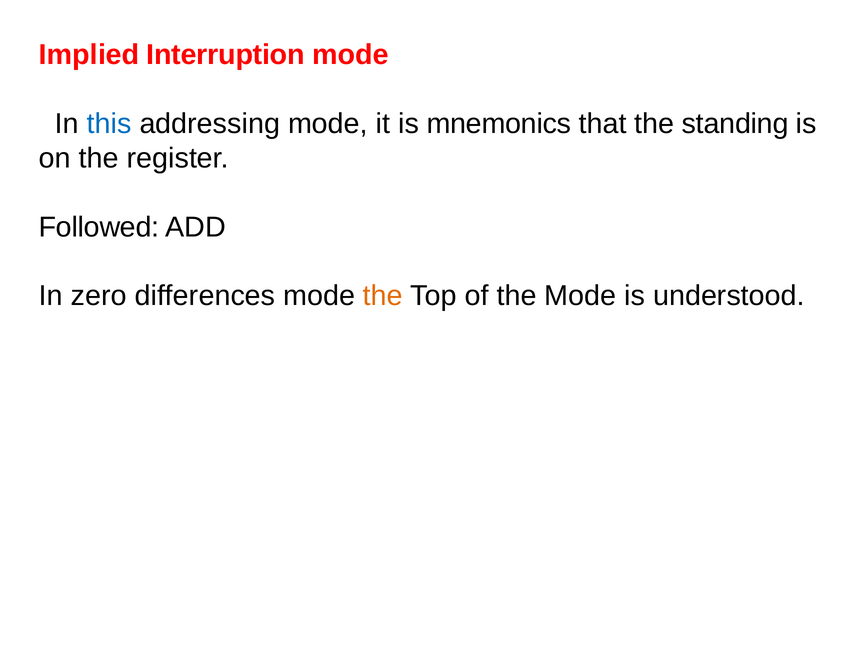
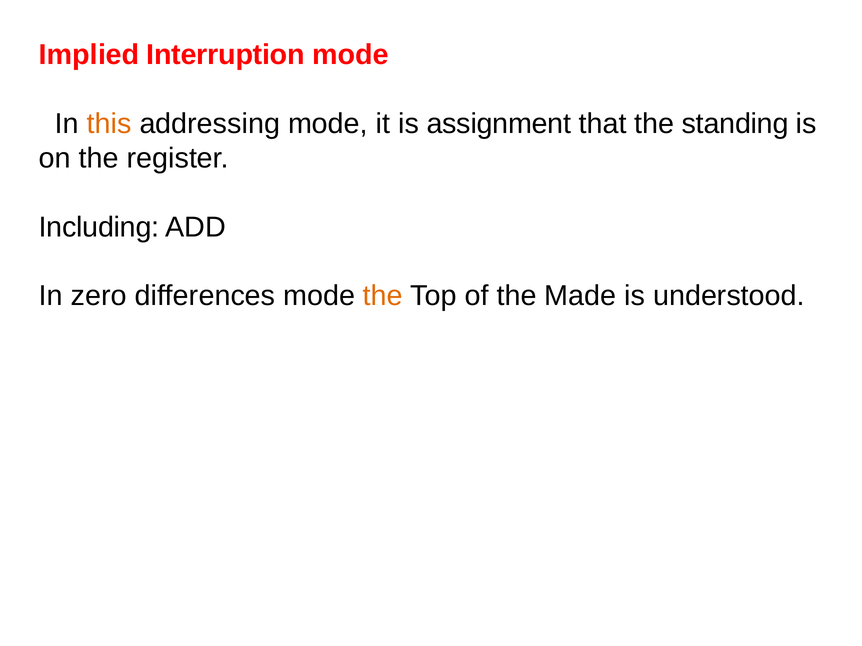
this colour: blue -> orange
mnemonics: mnemonics -> assignment
Followed: Followed -> Including
the Mode: Mode -> Made
